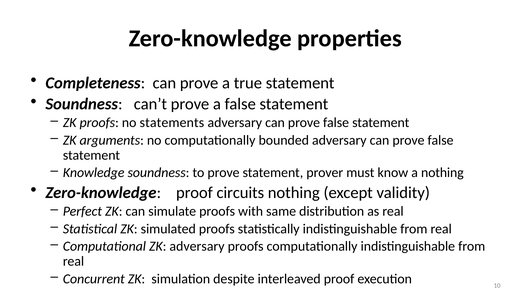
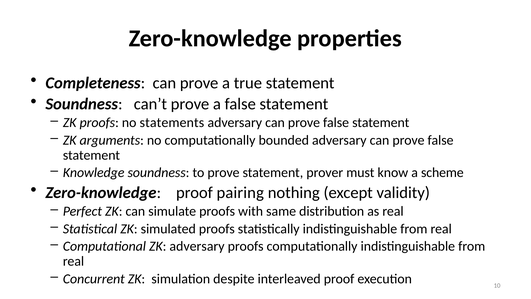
a nothing: nothing -> scheme
circuits: circuits -> pairing
